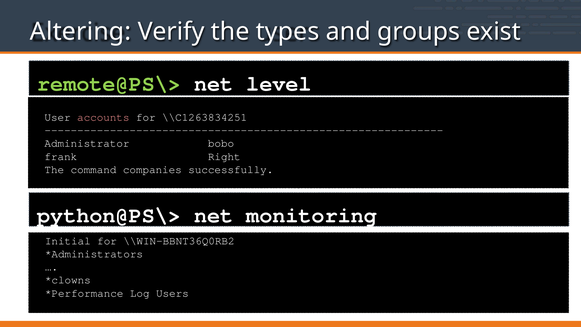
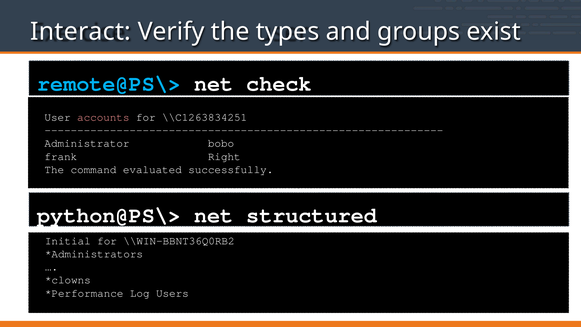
Altering: Altering -> Interact
remote@PS\> colour: light green -> light blue
level: level -> check
companies: companies -> evaluated
monitoring: monitoring -> structured
